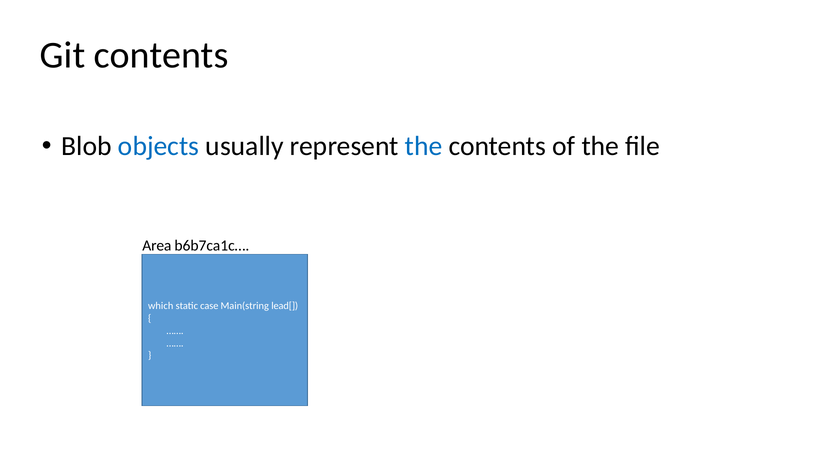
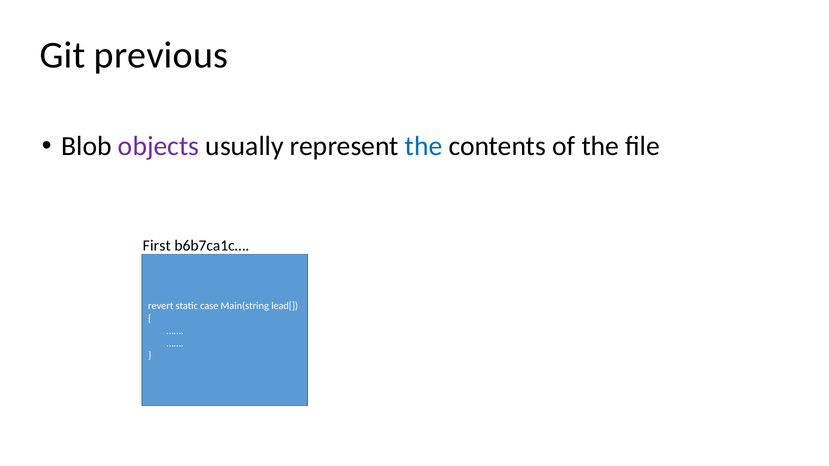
Git contents: contents -> previous
objects colour: blue -> purple
Area: Area -> First
which: which -> revert
